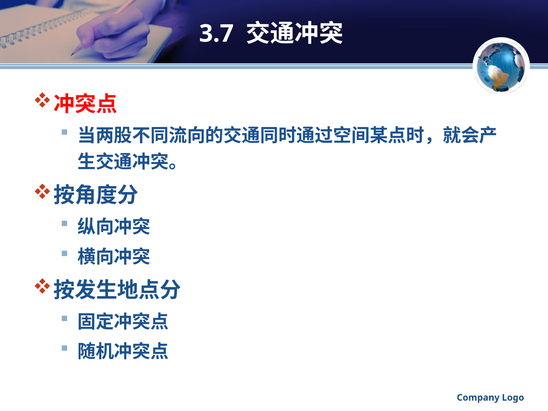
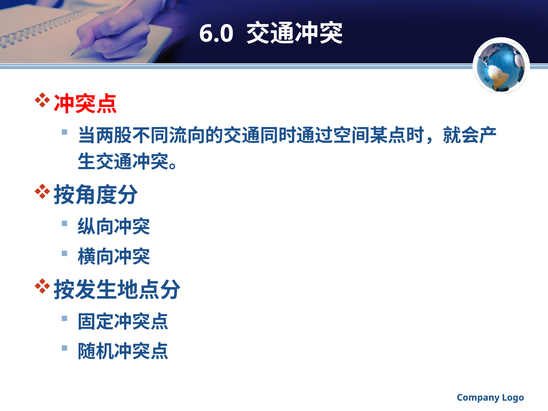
3.7: 3.7 -> 6.0
